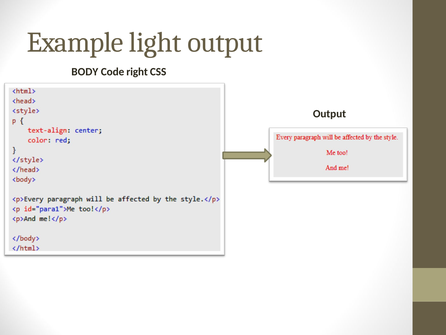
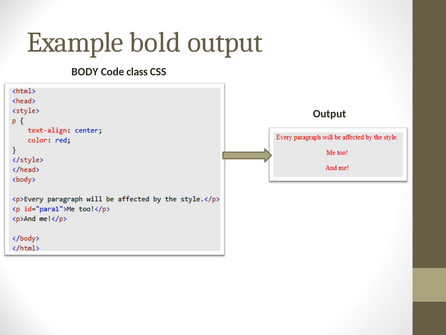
light: light -> bold
right: right -> class
